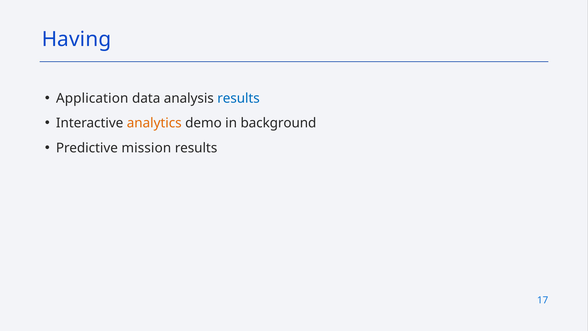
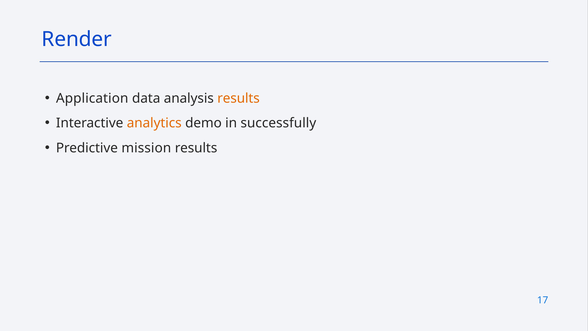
Having: Having -> Render
results at (239, 98) colour: blue -> orange
background: background -> successfully
